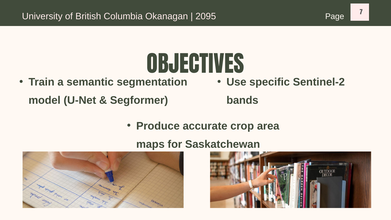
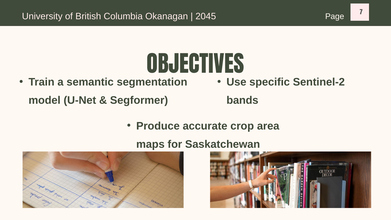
2095: 2095 -> 2045
